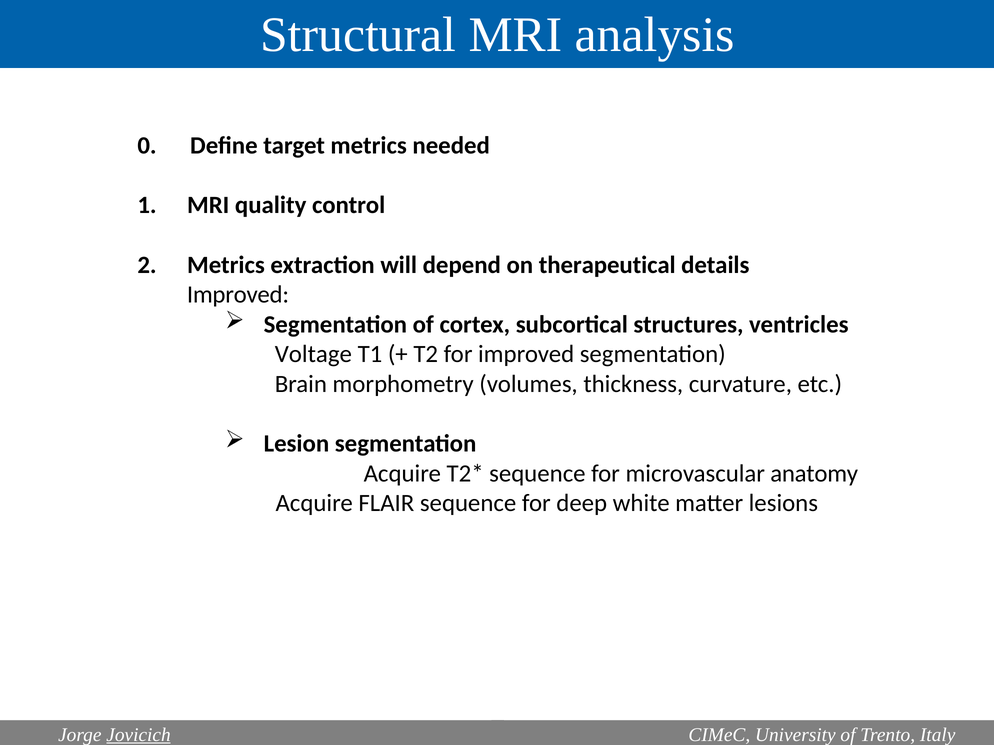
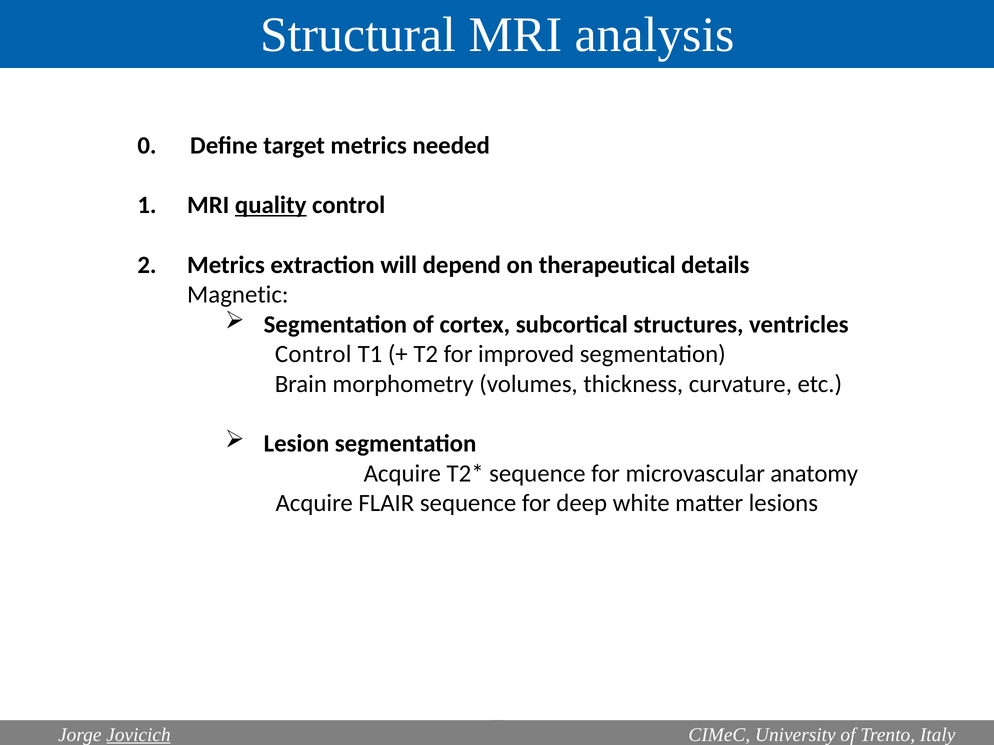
quality underline: none -> present
Improved at (238, 295): Improved -> Magnetic
Voltage at (313, 354): Voltage -> Control
